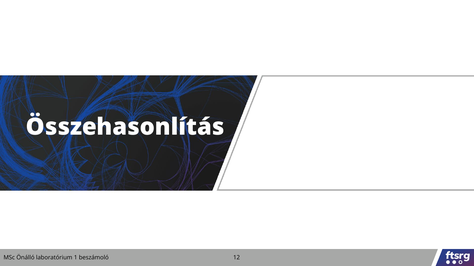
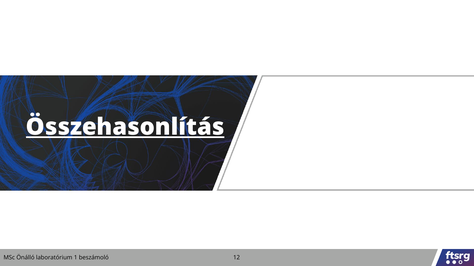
Összehasonlítás underline: none -> present
